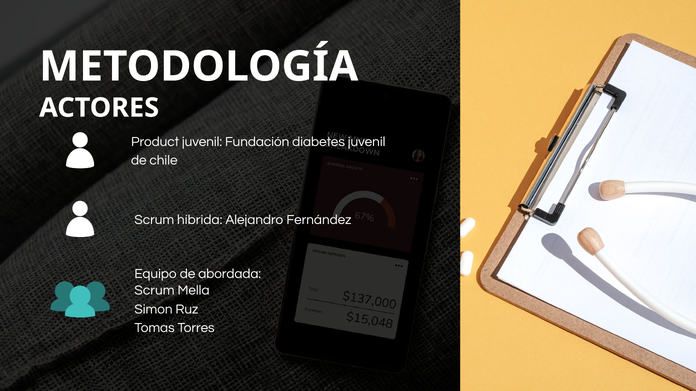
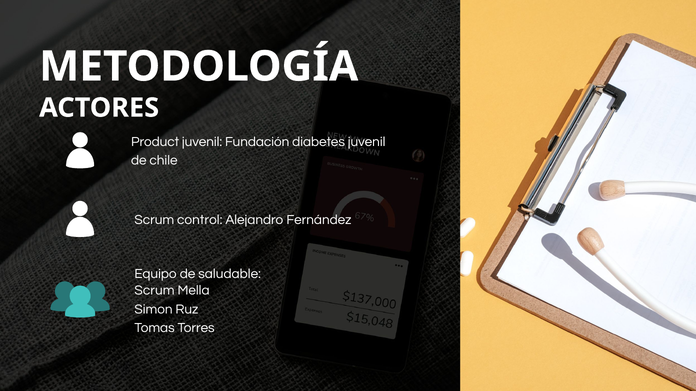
híbrida: híbrida -> control
abordada: abordada -> saludable
